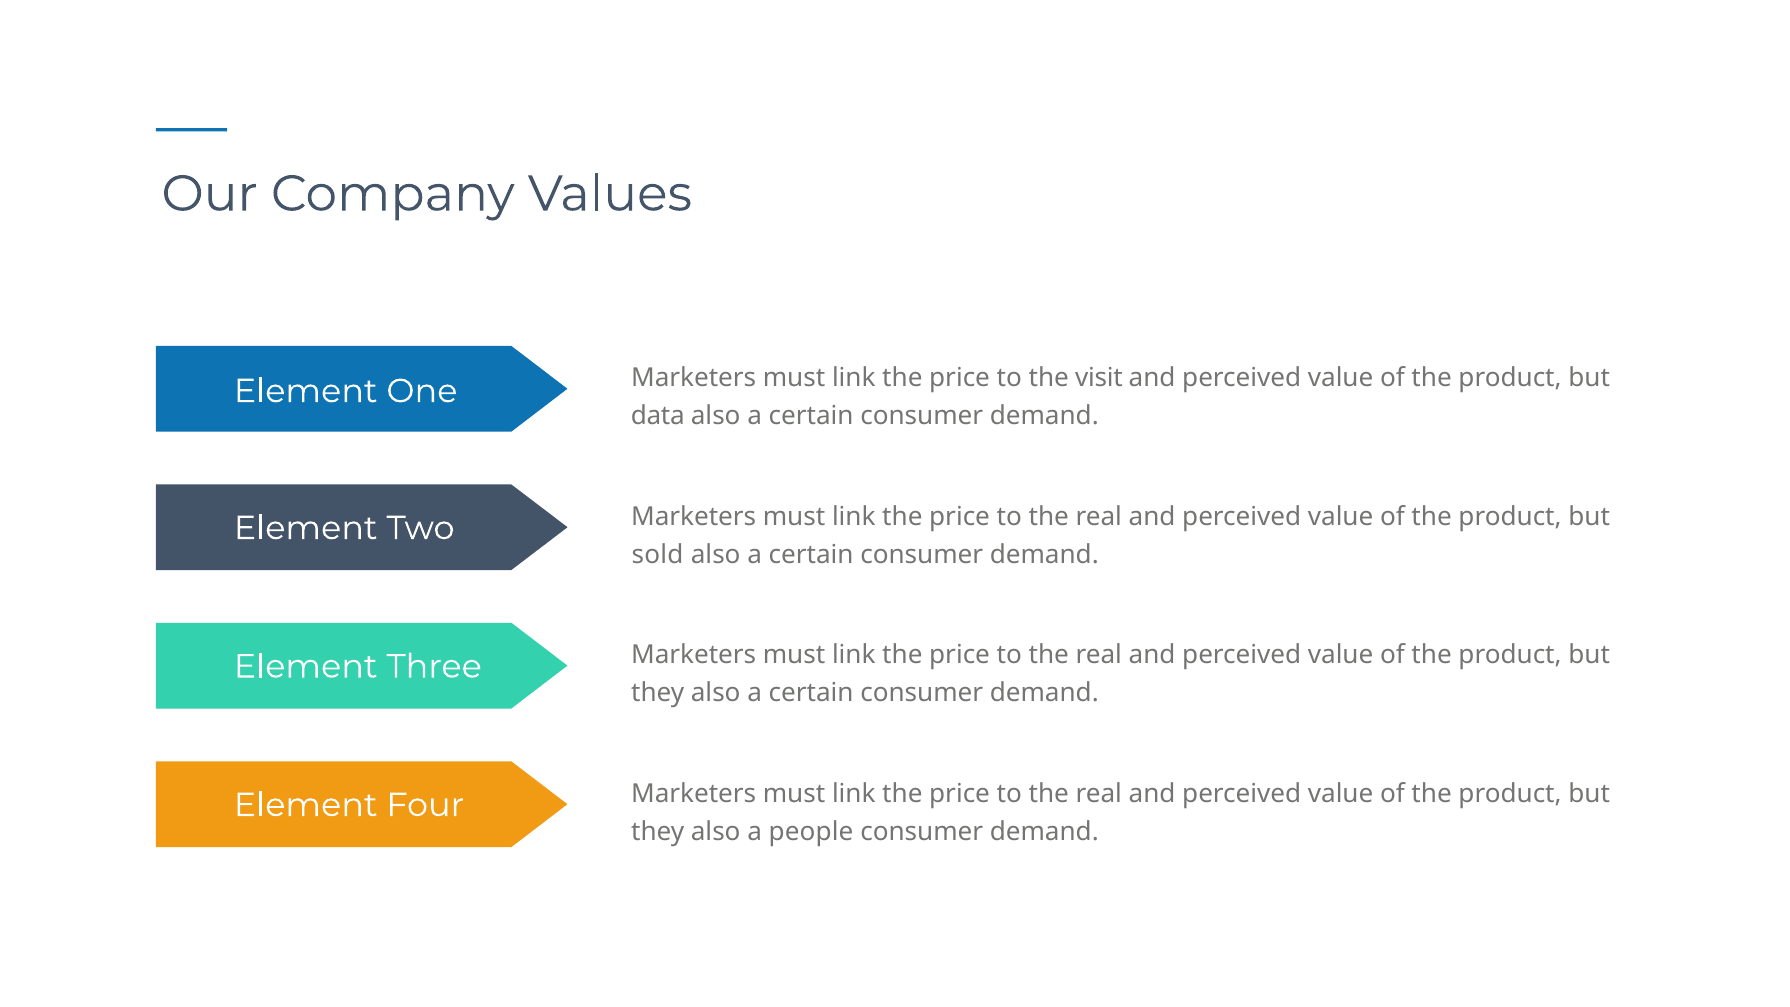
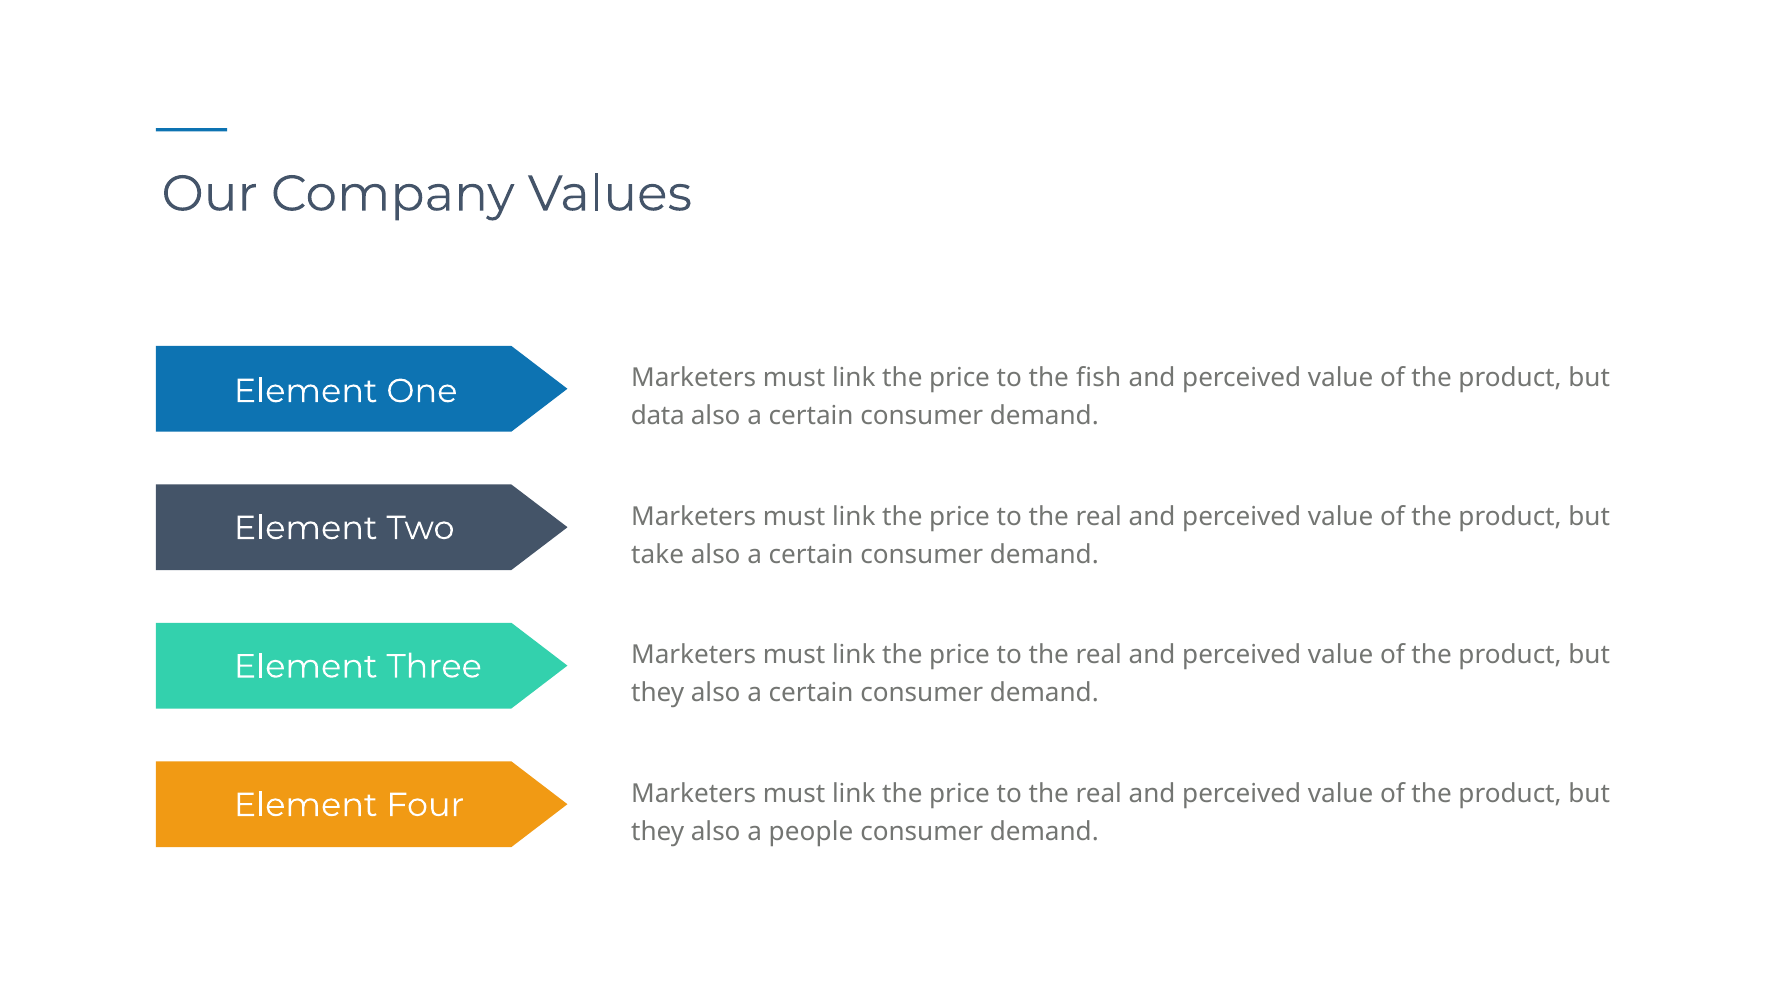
visit: visit -> fish
sold: sold -> take
